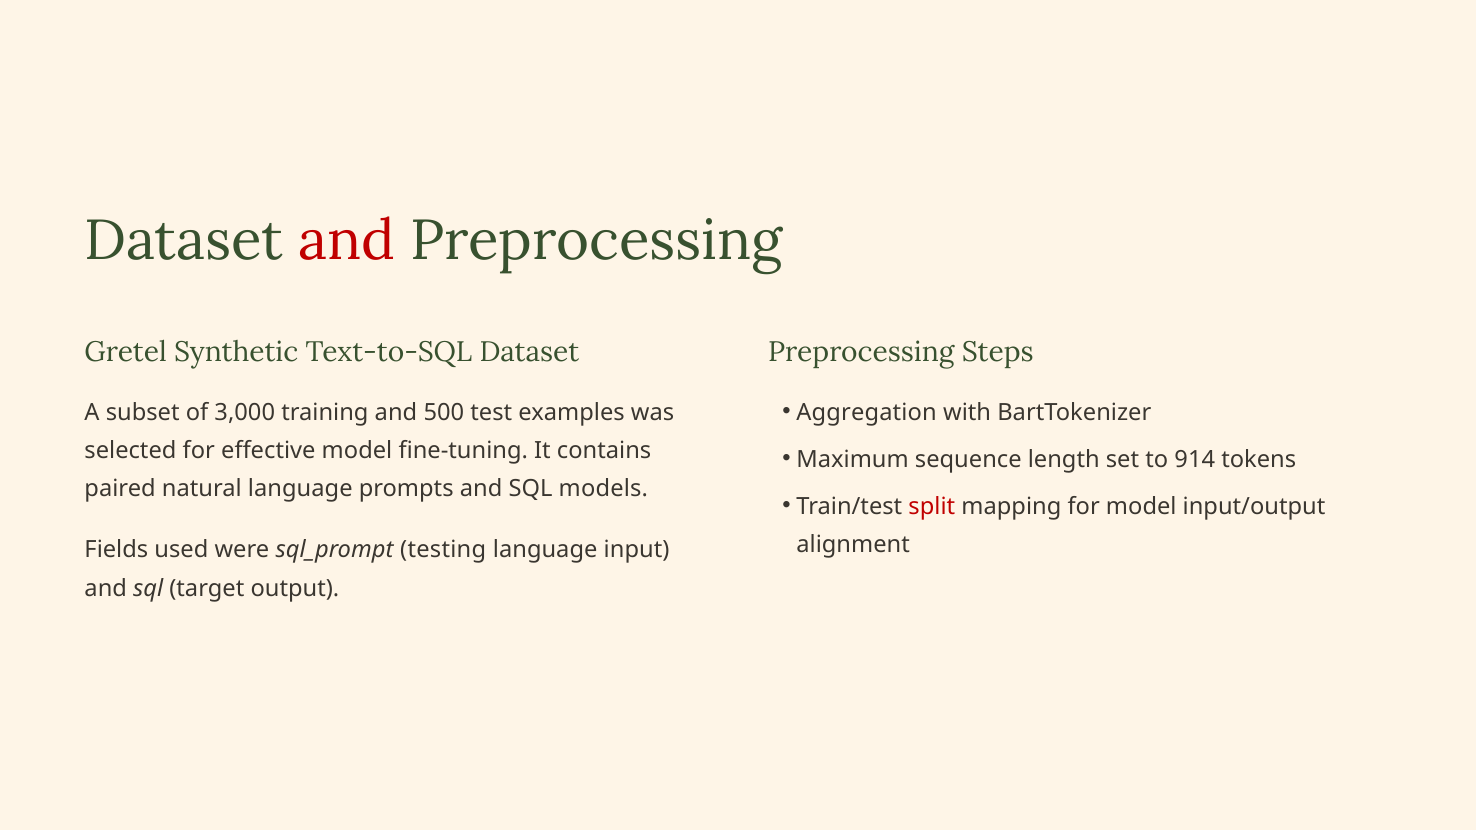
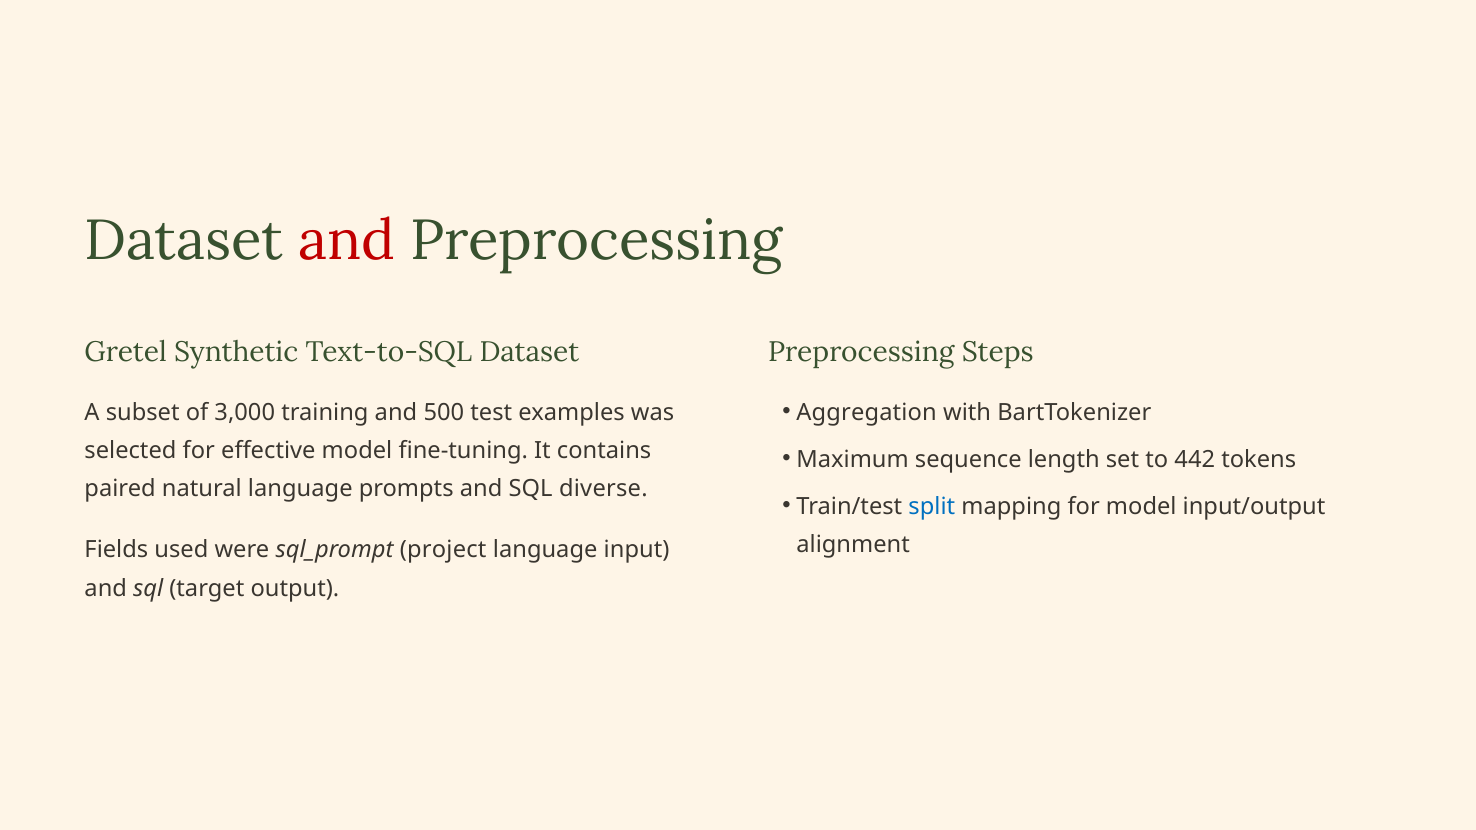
914: 914 -> 442
models: models -> diverse
split colour: red -> blue
testing: testing -> project
